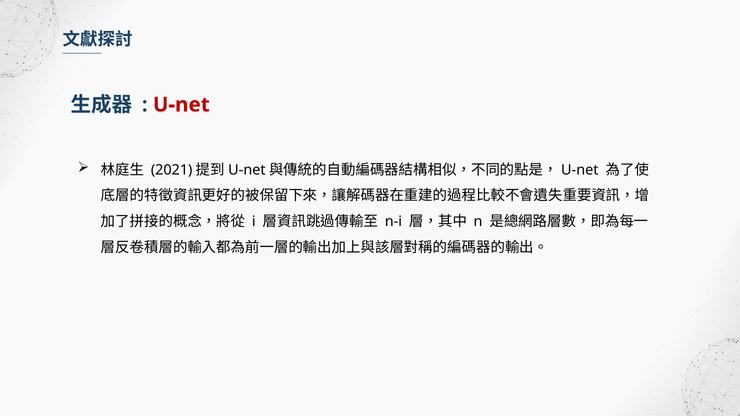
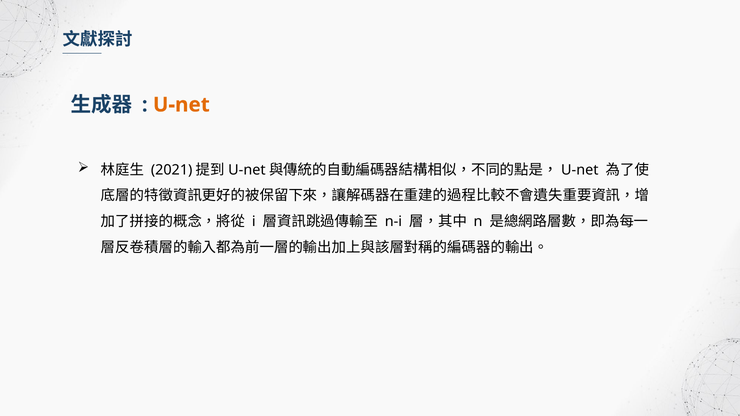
U-net colour: red -> orange
